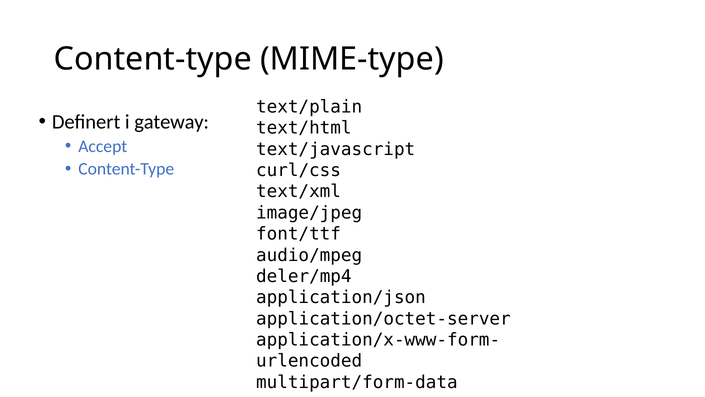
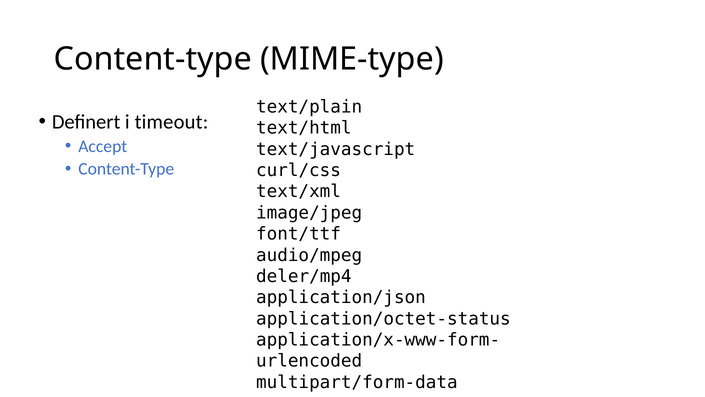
gateway: gateway -> timeout
application/octet-server: application/octet-server -> application/octet-status
